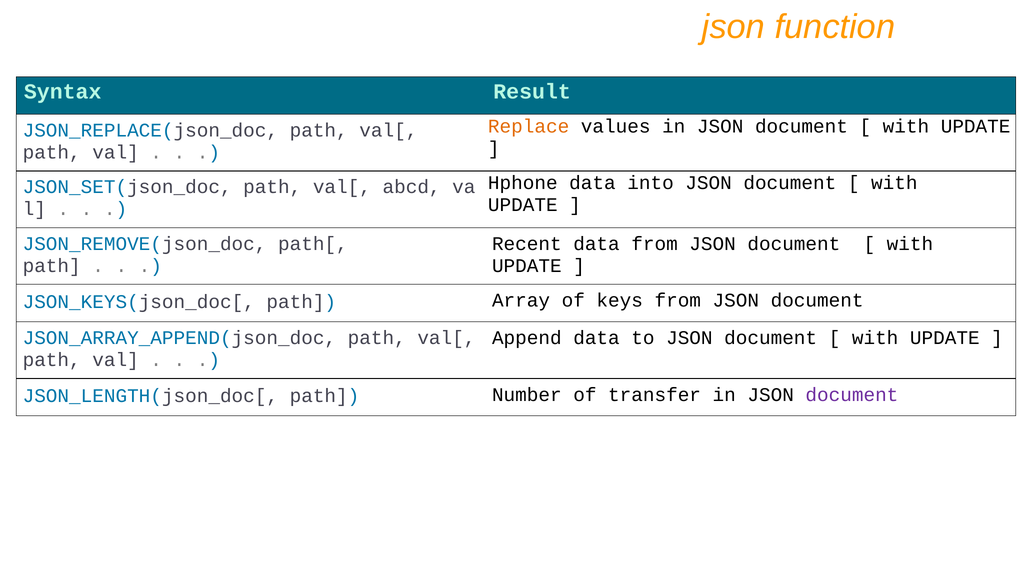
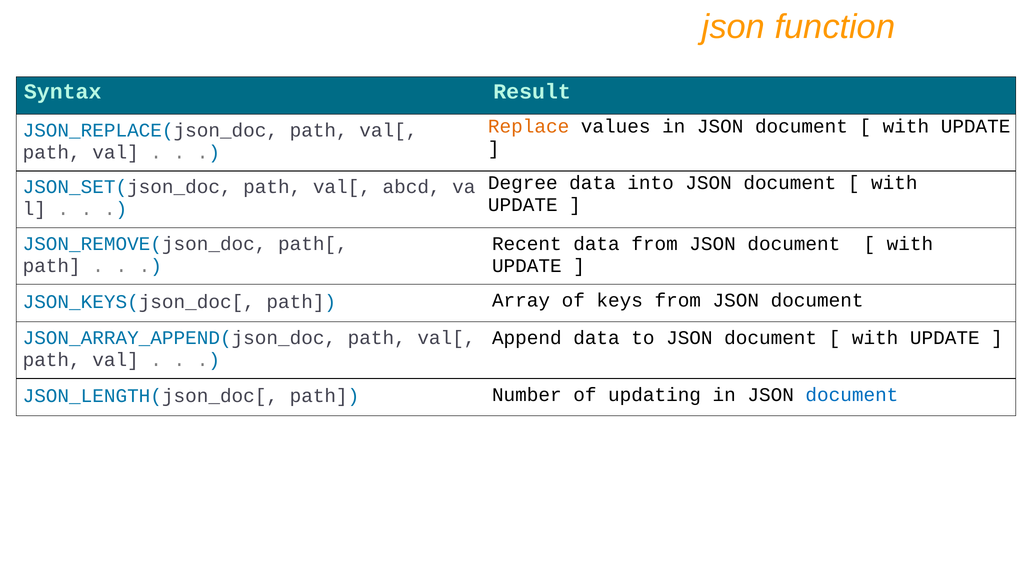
Hphone: Hphone -> Degree
transfer: transfer -> updating
document at (852, 395) colour: purple -> blue
